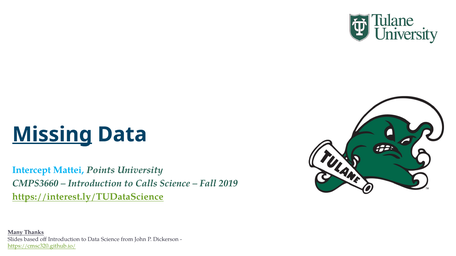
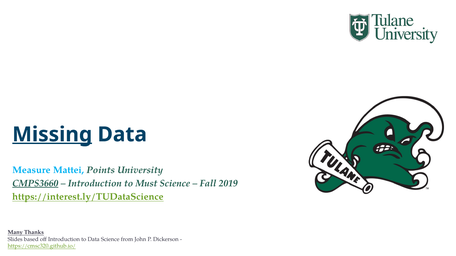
Intercept: Intercept -> Measure
CMPS3660 underline: none -> present
Calls: Calls -> Must
